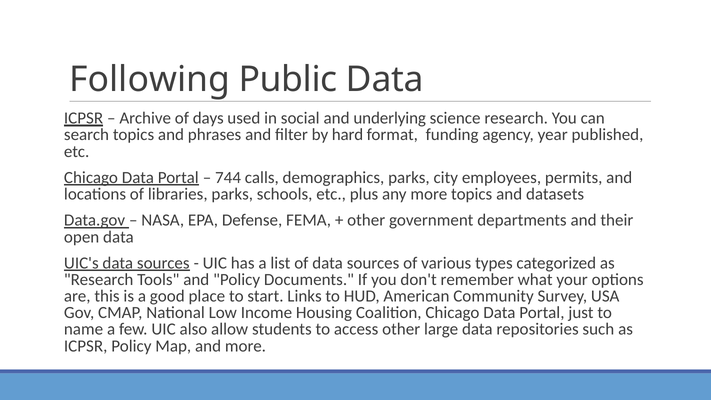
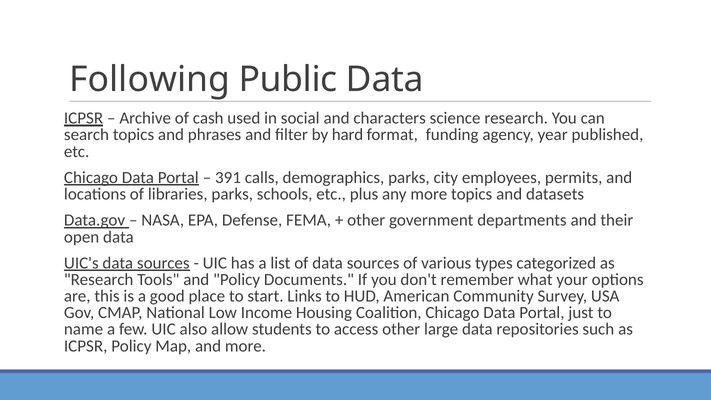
days: days -> cash
underlying: underlying -> characters
744: 744 -> 391
